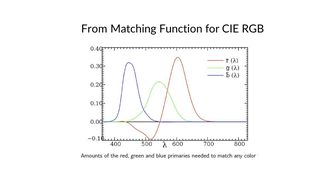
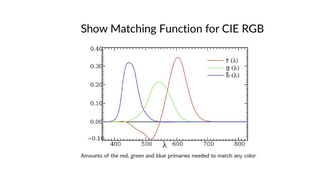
From: From -> Show
